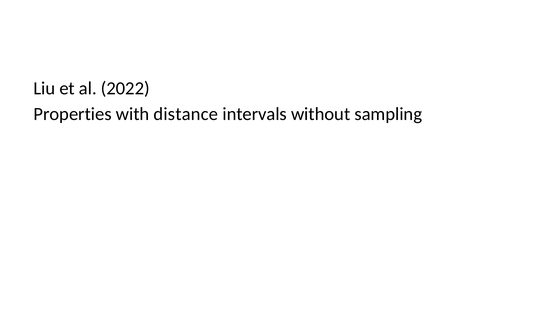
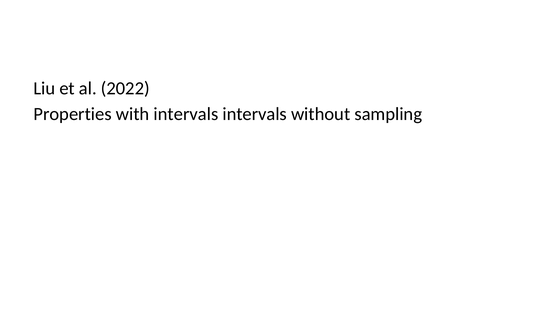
with distance: distance -> intervals
